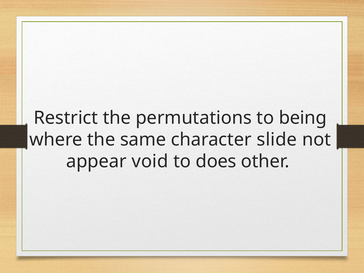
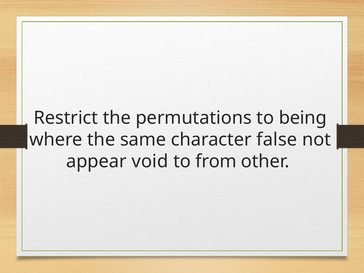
slide: slide -> false
does: does -> from
